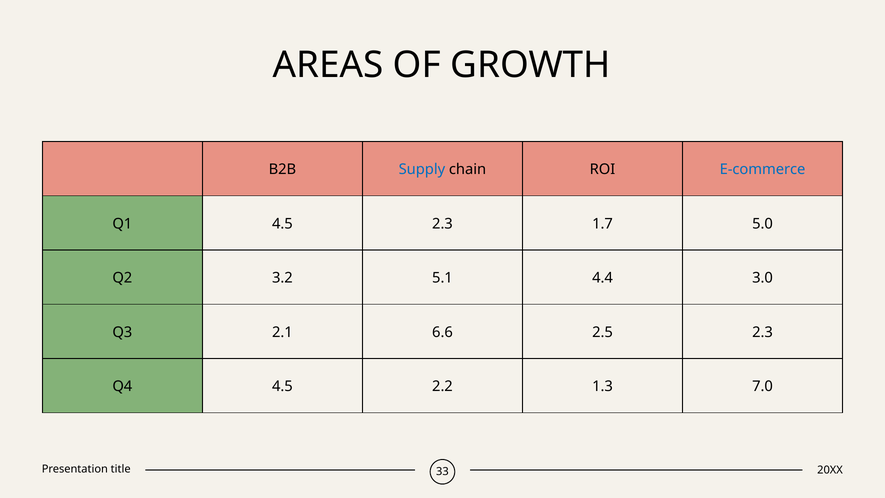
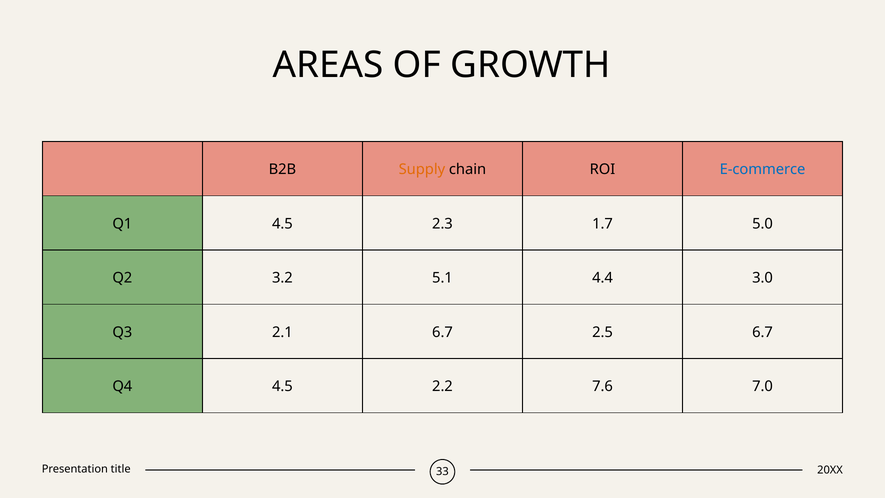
Supply colour: blue -> orange
2.1 6.6: 6.6 -> 6.7
2.5 2.3: 2.3 -> 6.7
1.3: 1.3 -> 7.6
